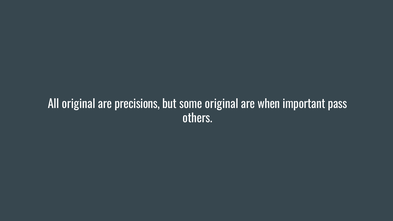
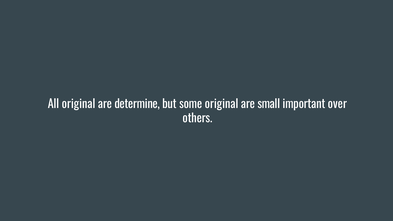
precisions: precisions -> determine
when: when -> small
pass: pass -> over
